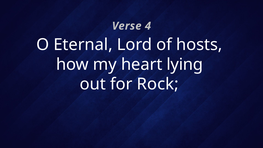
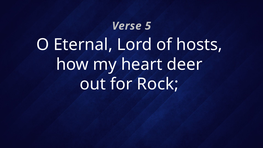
4: 4 -> 5
lying: lying -> deer
